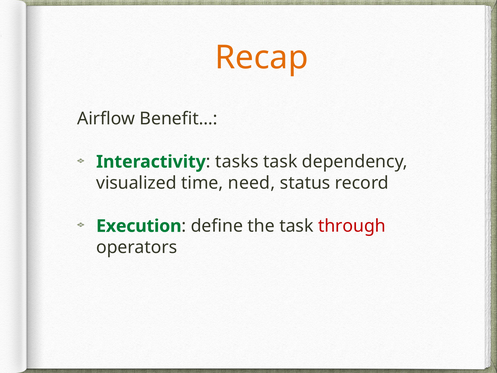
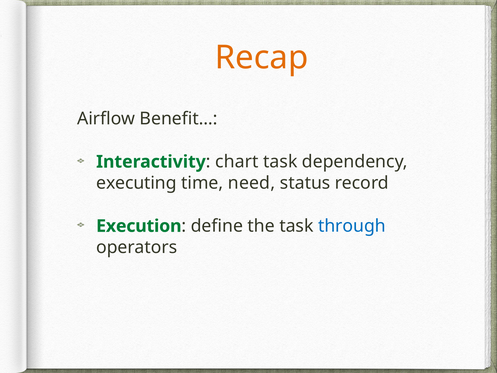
tasks: tasks -> chart
visualized: visualized -> executing
through colour: red -> blue
